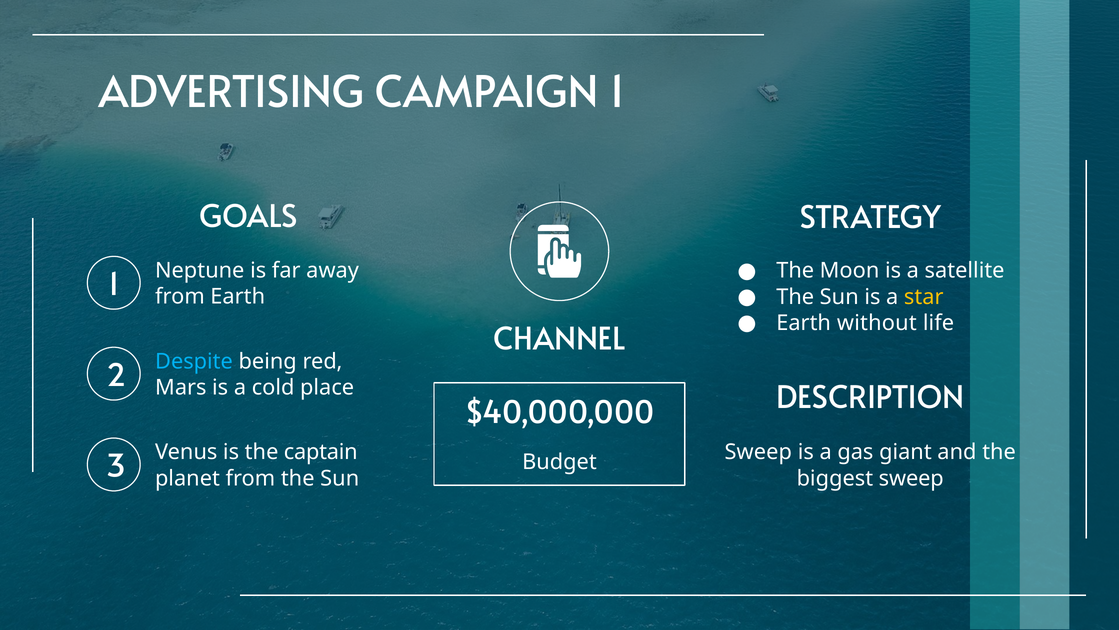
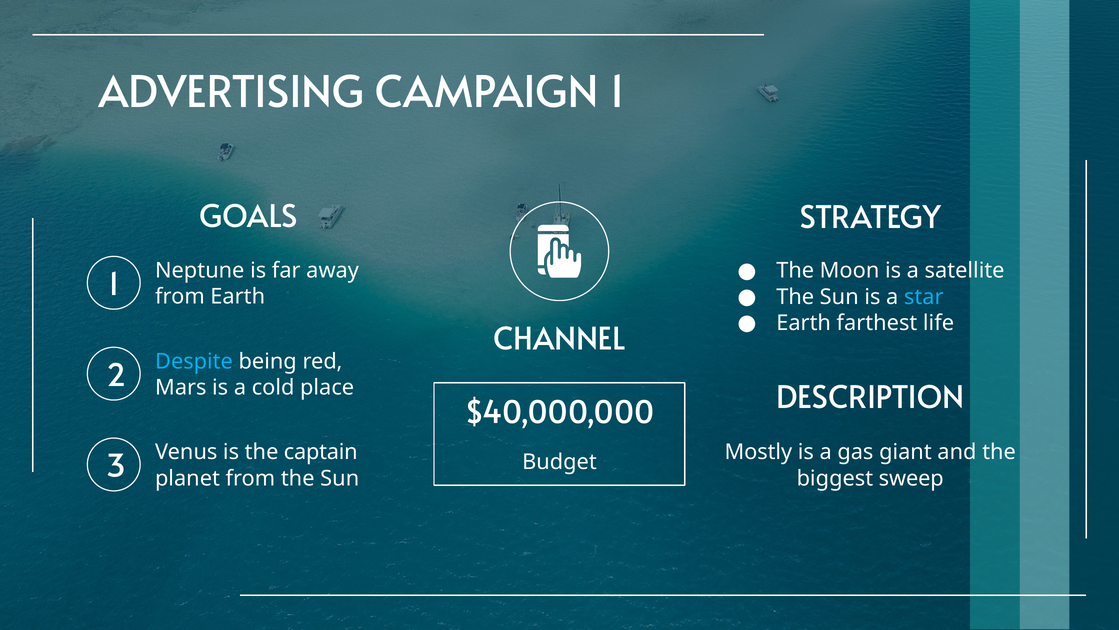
star colour: yellow -> light blue
without: without -> farthest
Sweep at (758, 452): Sweep -> Mostly
